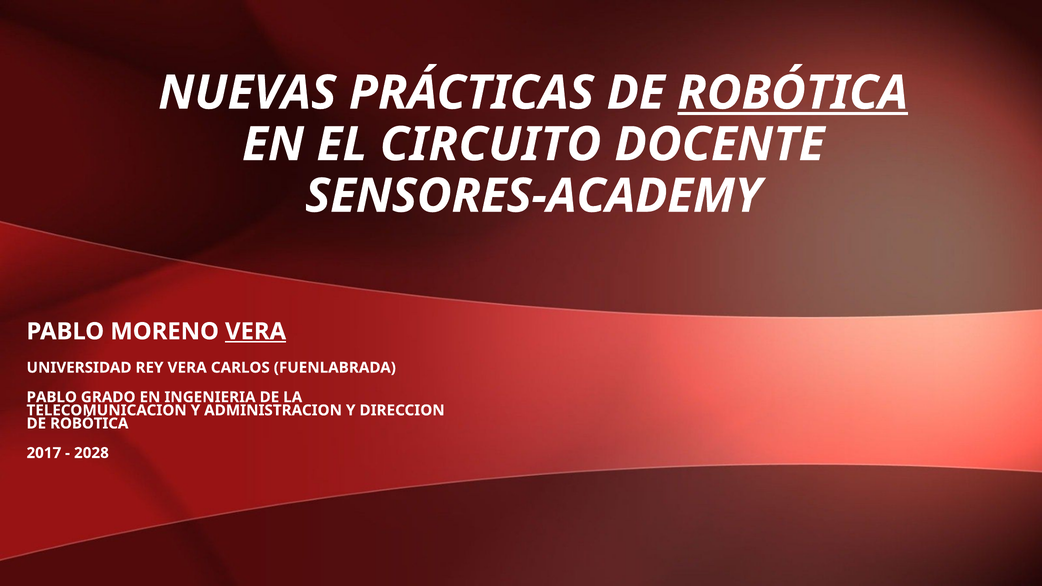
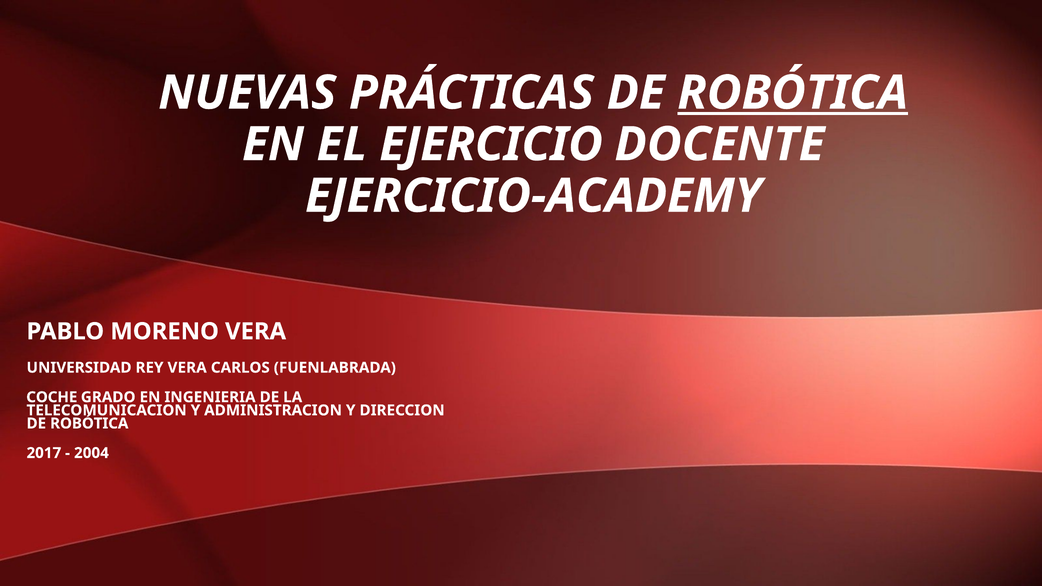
CIRCUITO: CIRCUITO -> EJERCICIO
SENSORES-ACADEMY: SENSORES-ACADEMY -> EJERCICIO-ACADEMY
VERA at (256, 332) underline: present -> none
PABLO at (52, 397): PABLO -> COCHE
2028: 2028 -> 2004
